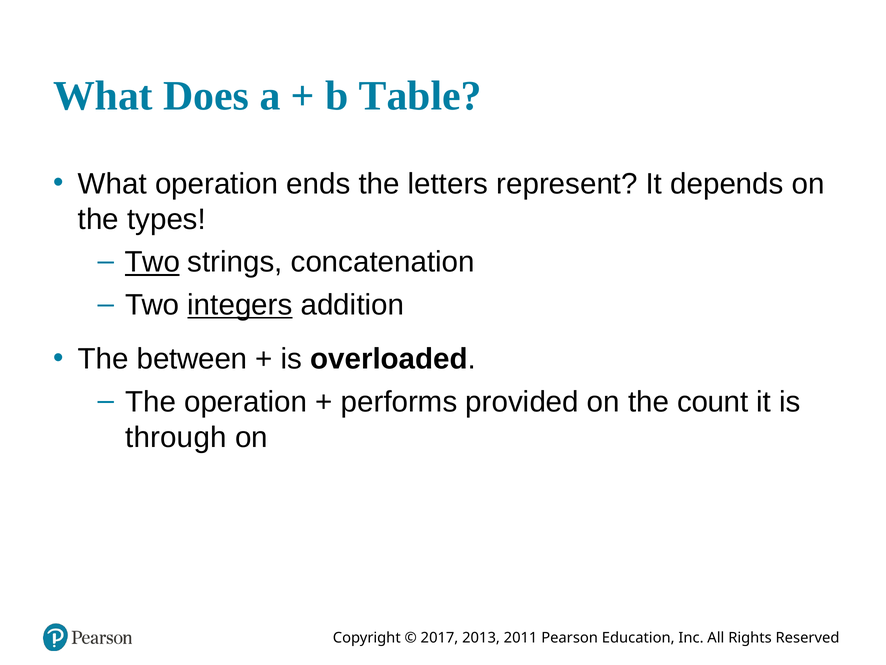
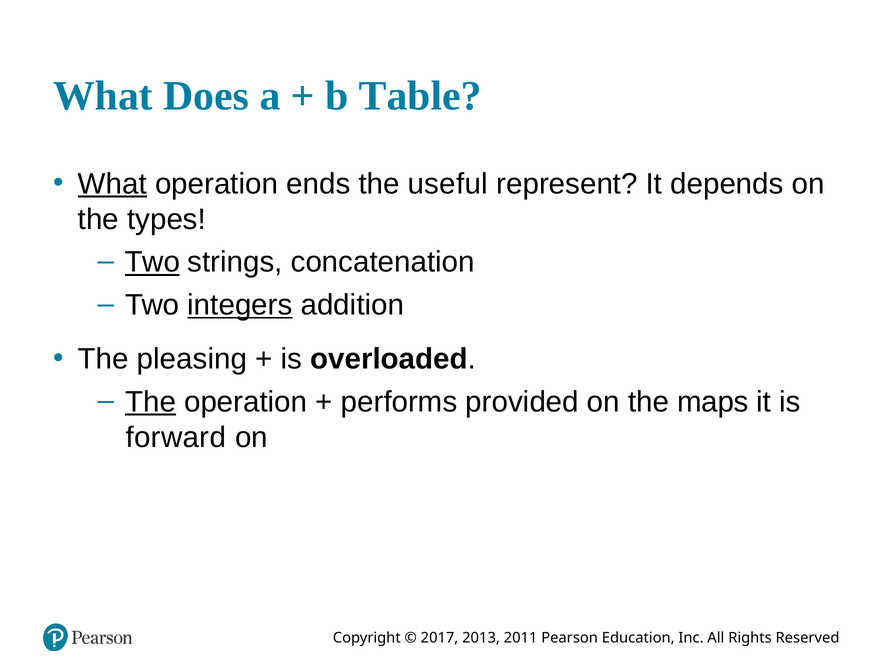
What at (112, 184) underline: none -> present
letters: letters -> useful
between: between -> pleasing
The at (151, 402) underline: none -> present
count: count -> maps
through: through -> forward
